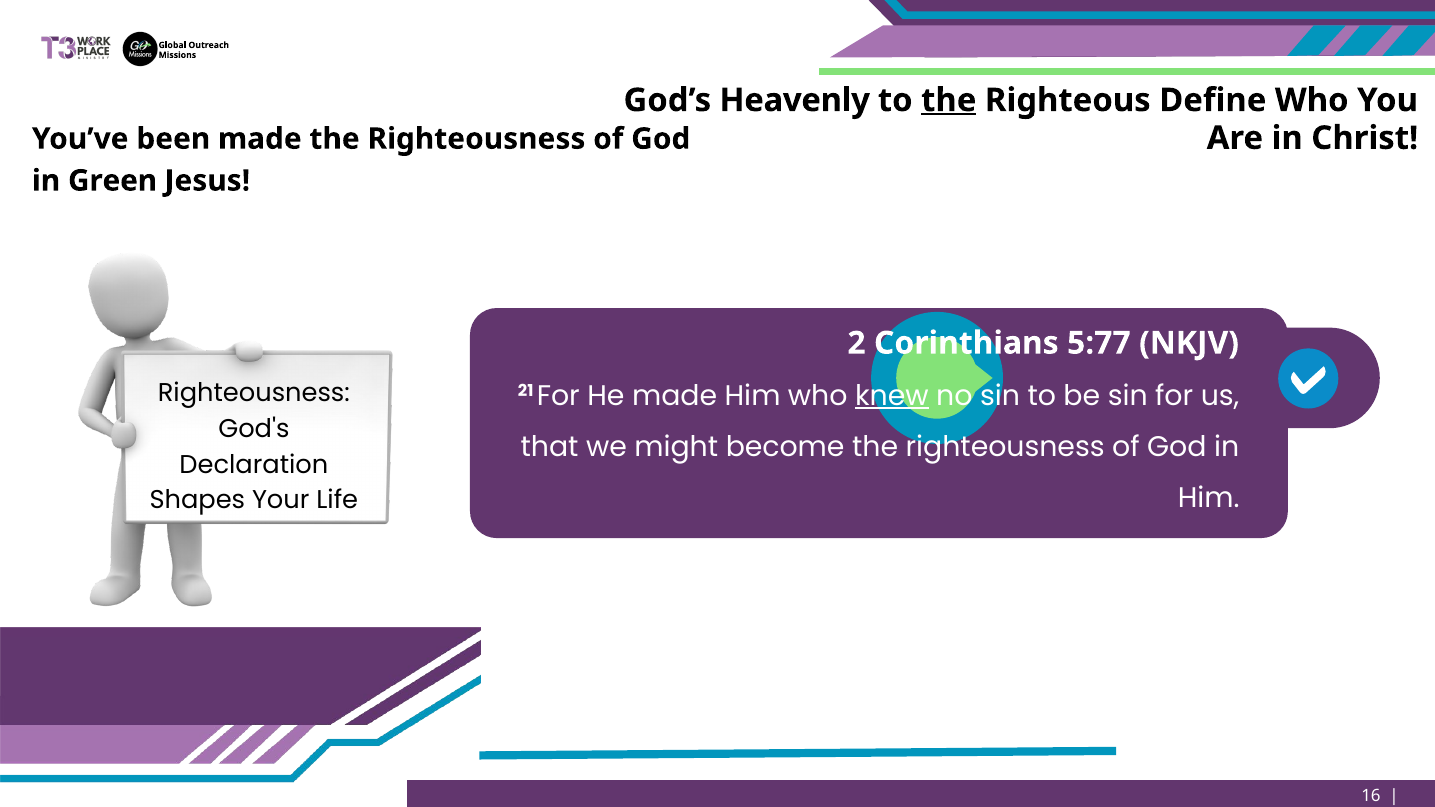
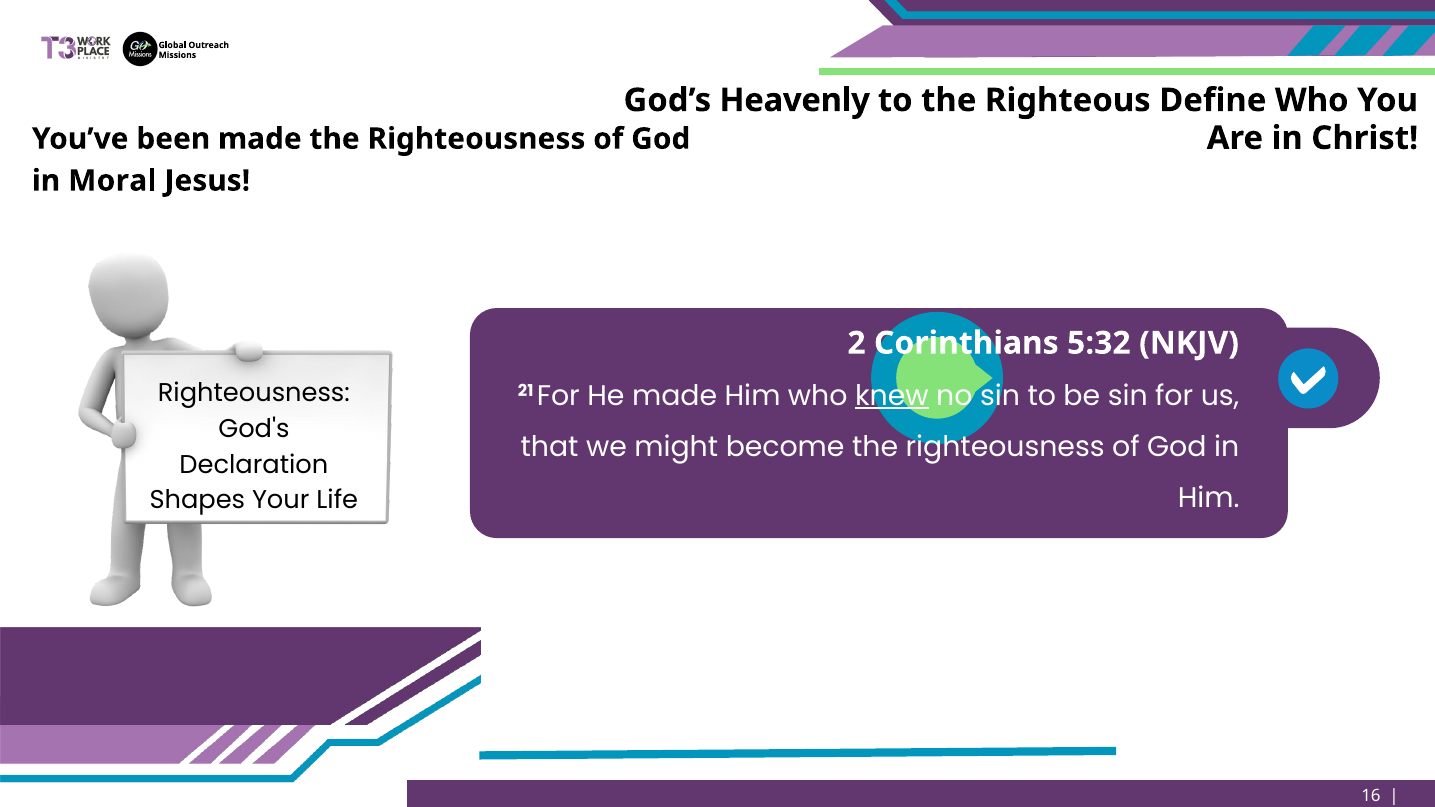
the at (949, 100) underline: present -> none
Green: Green -> Moral
5:77: 5:77 -> 5:32
